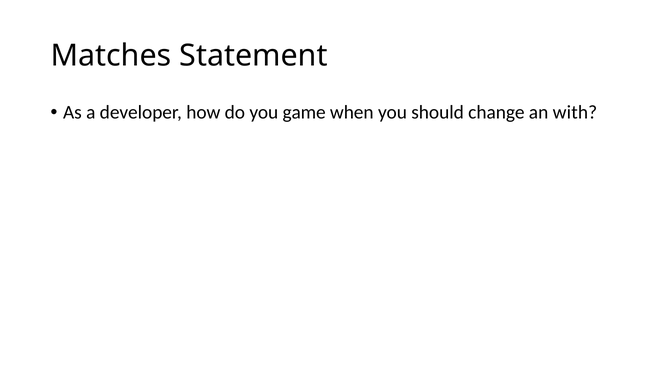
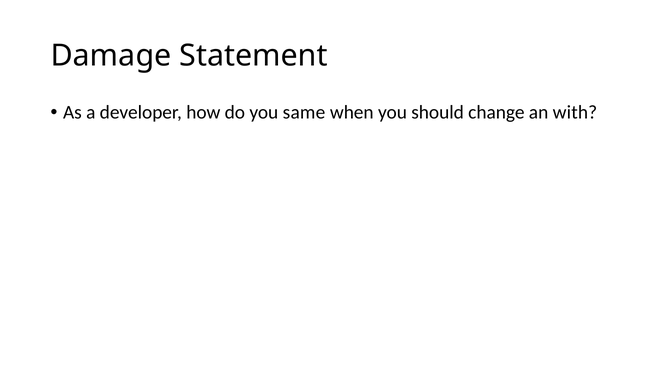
Matches: Matches -> Damage
game: game -> same
